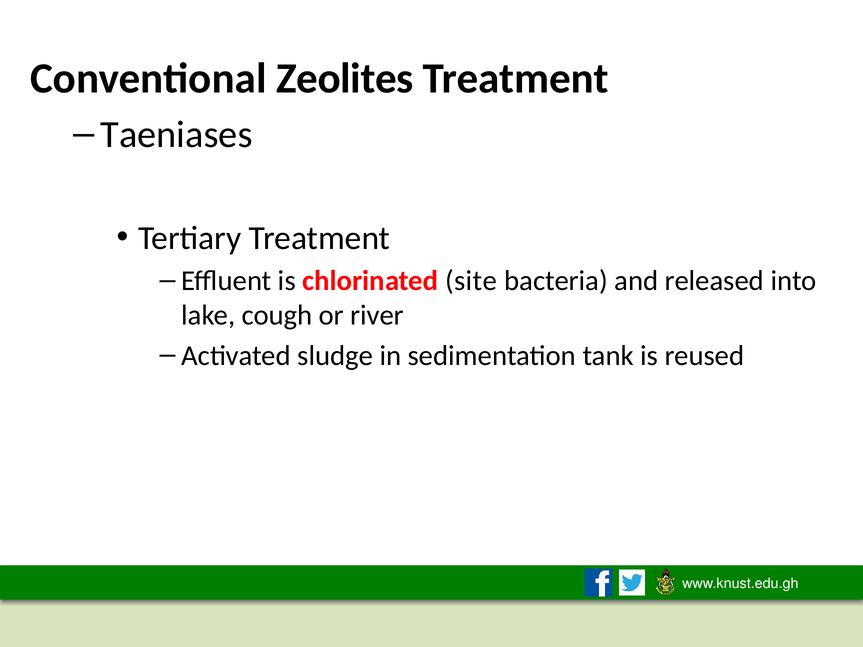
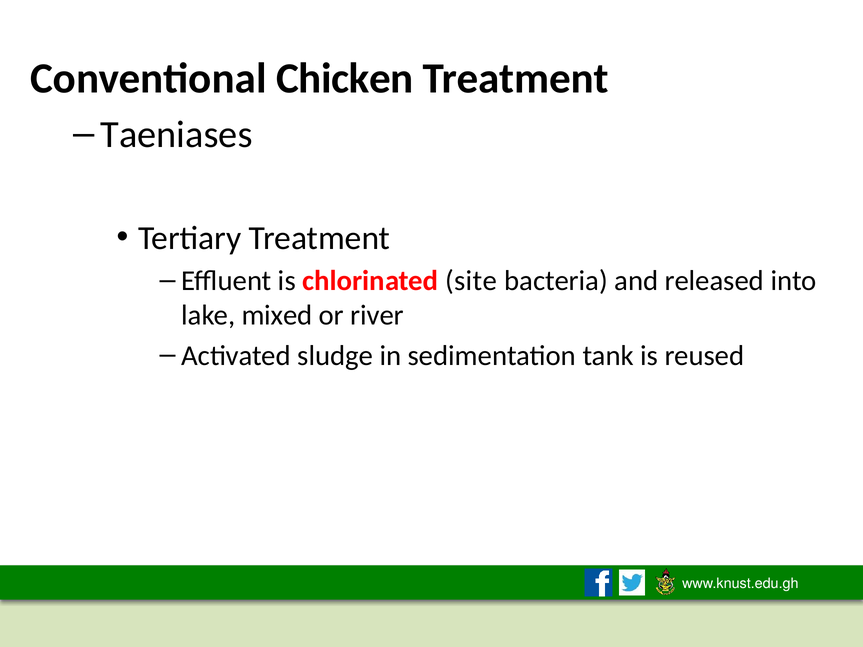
Zeolites: Zeolites -> Chicken
cough: cough -> mixed
